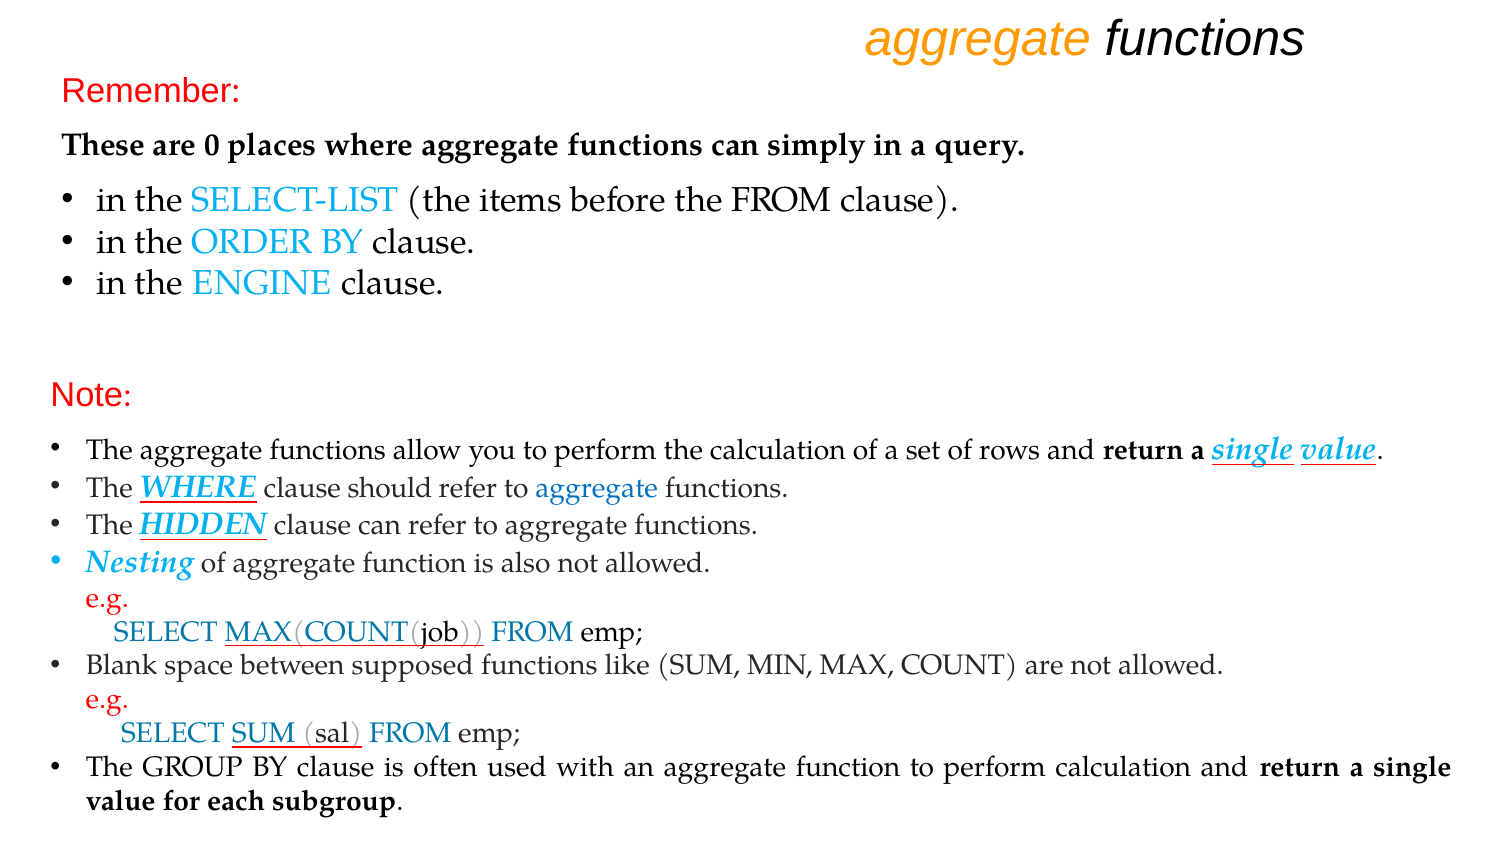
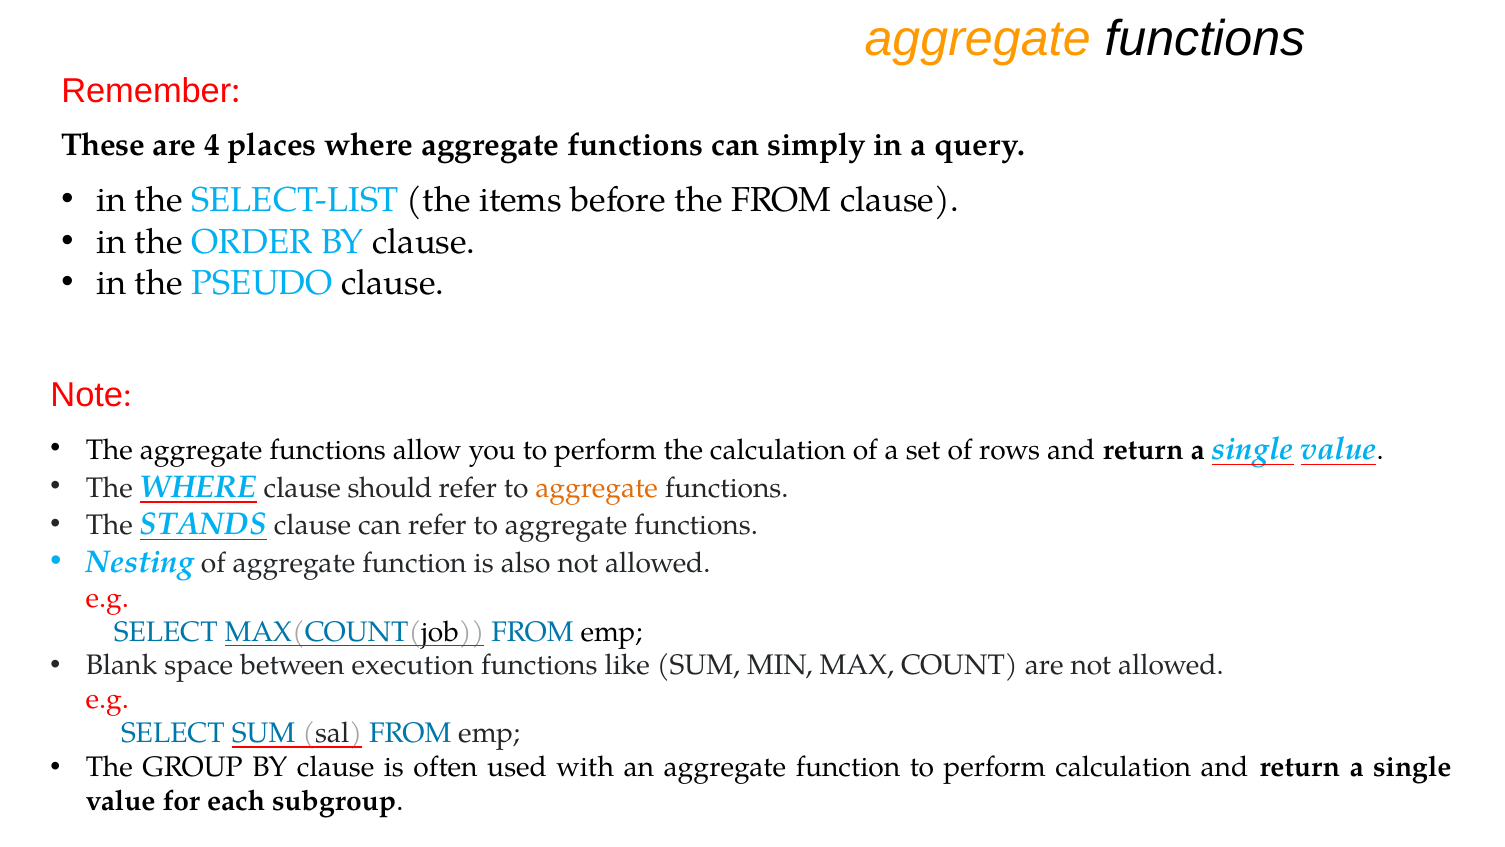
0: 0 -> 4
ENGINE: ENGINE -> PSEUDO
aggregate at (597, 488) colour: blue -> orange
HIDDEN: HIDDEN -> STANDS
supposed: supposed -> execution
